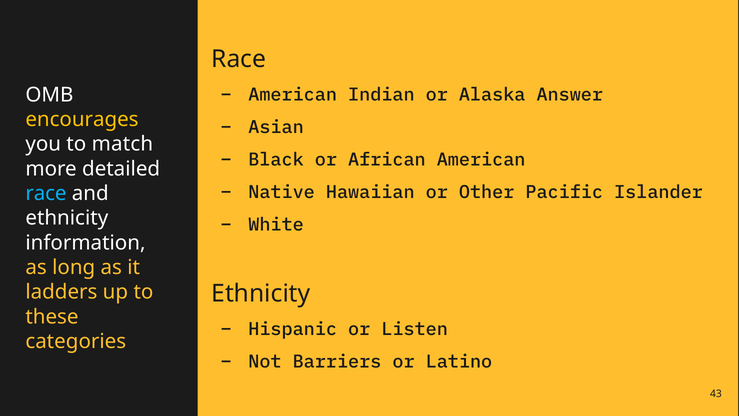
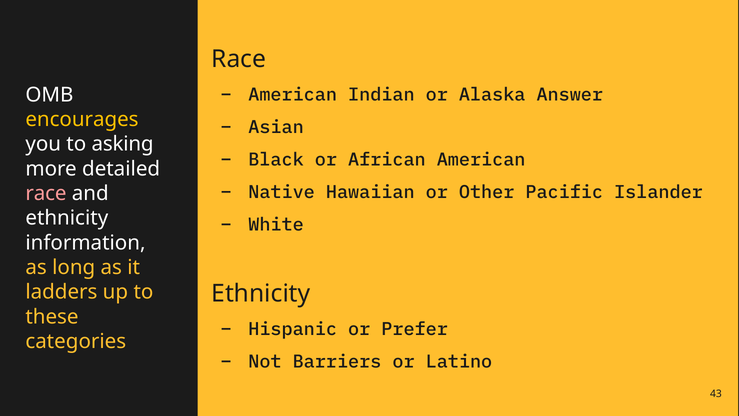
match: match -> asking
race at (46, 193) colour: light blue -> pink
Listen: Listen -> Prefer
